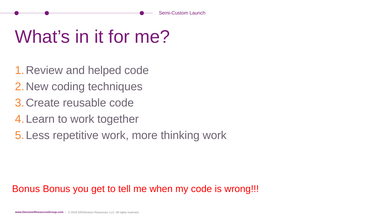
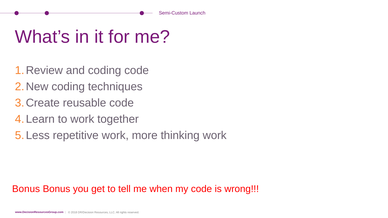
and helped: helped -> coding
